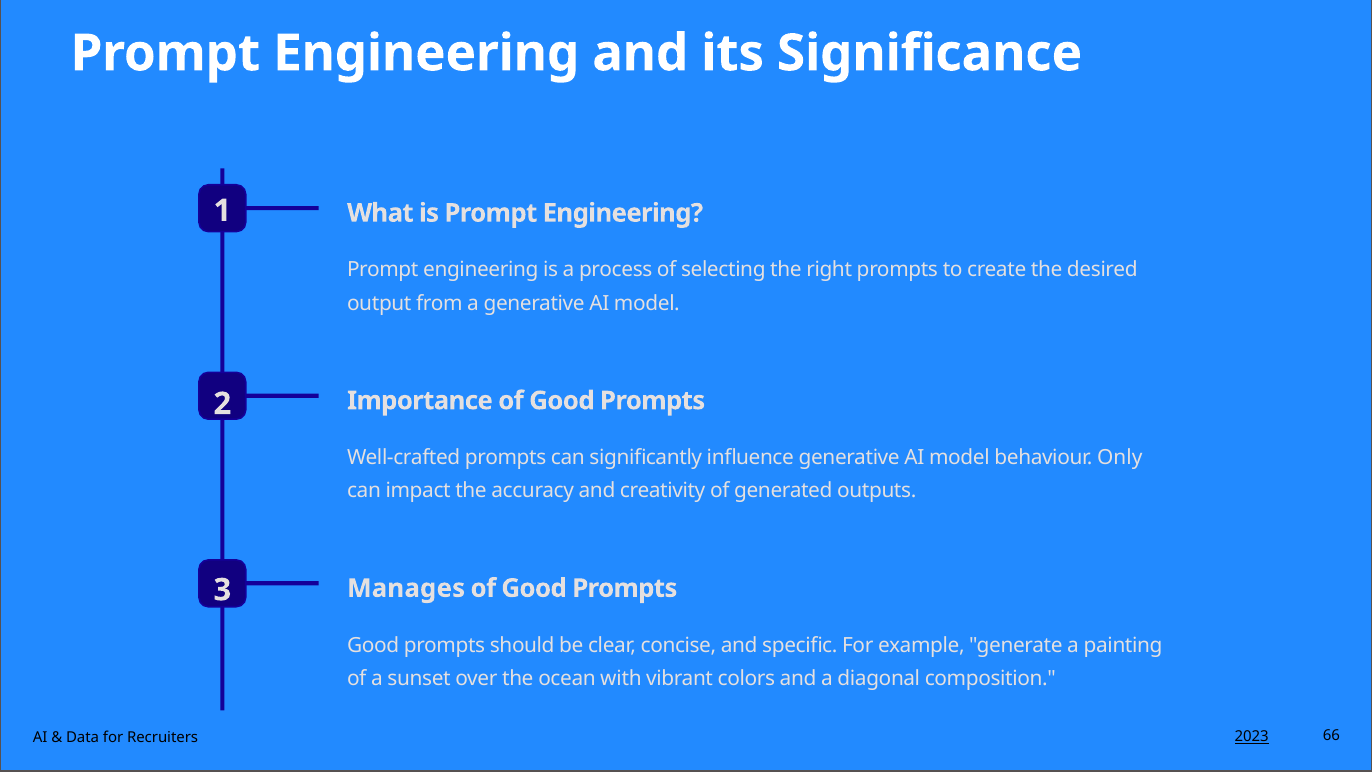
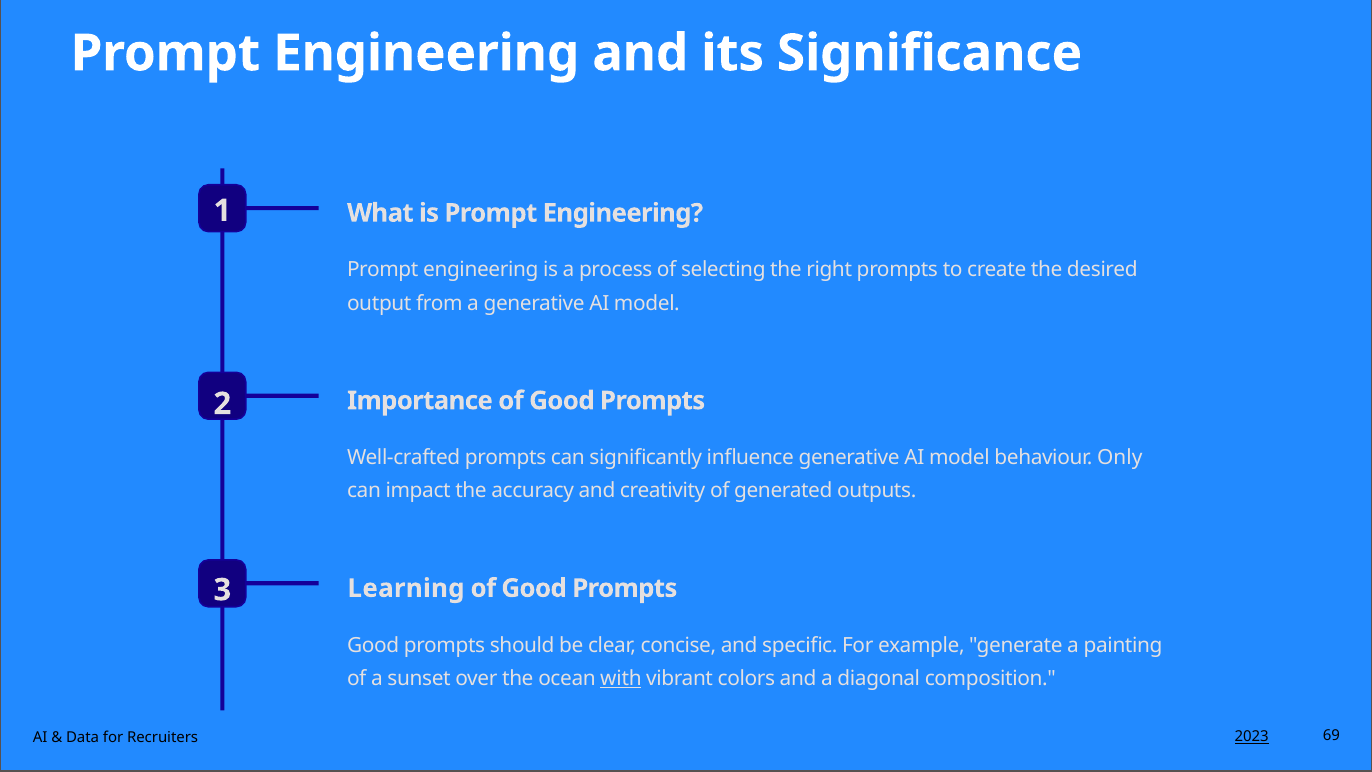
Manages: Manages -> Learning
with underline: none -> present
66: 66 -> 69
